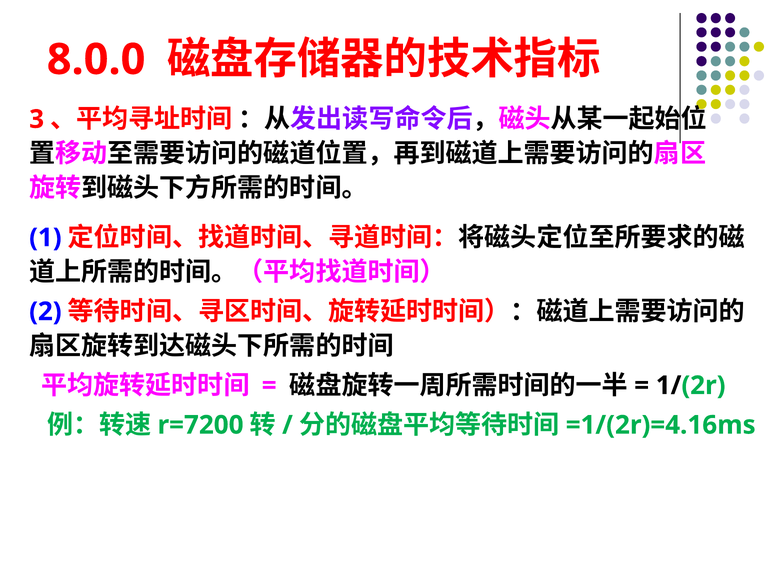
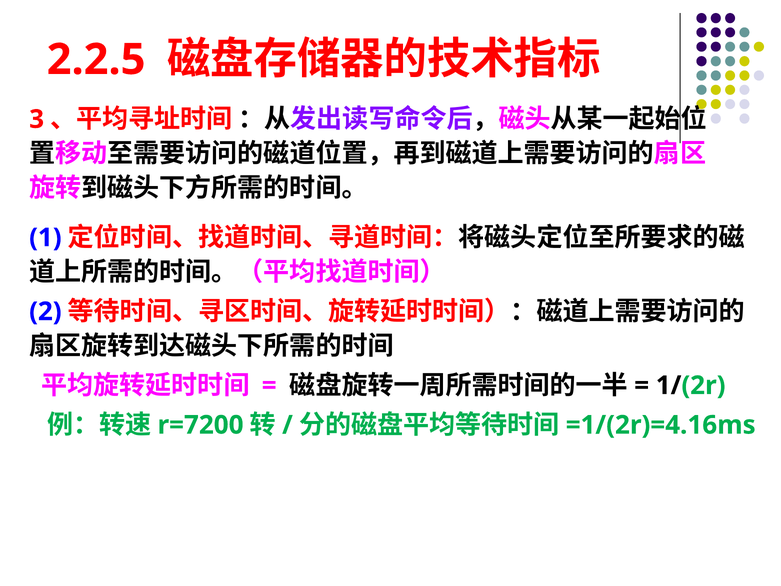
8.0.0: 8.0.0 -> 2.2.5
